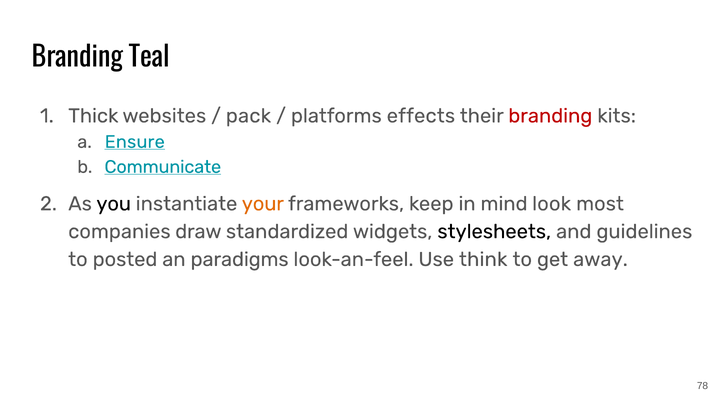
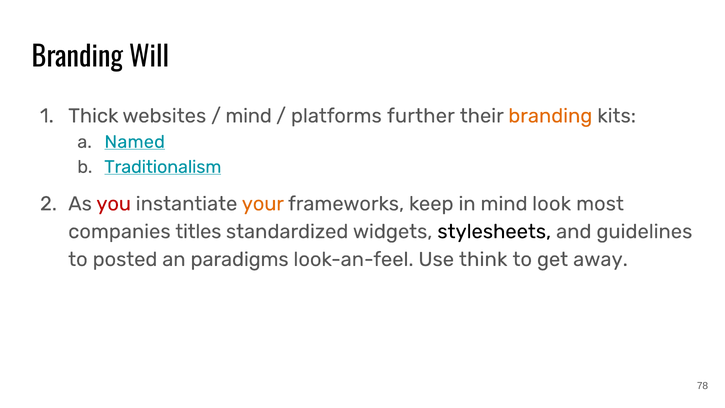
Teal: Teal -> Will
pack at (248, 116): pack -> mind
effects: effects -> further
branding at (550, 116) colour: red -> orange
Ensure: Ensure -> Named
Communicate: Communicate -> Traditionalism
you colour: black -> red
draw: draw -> titles
